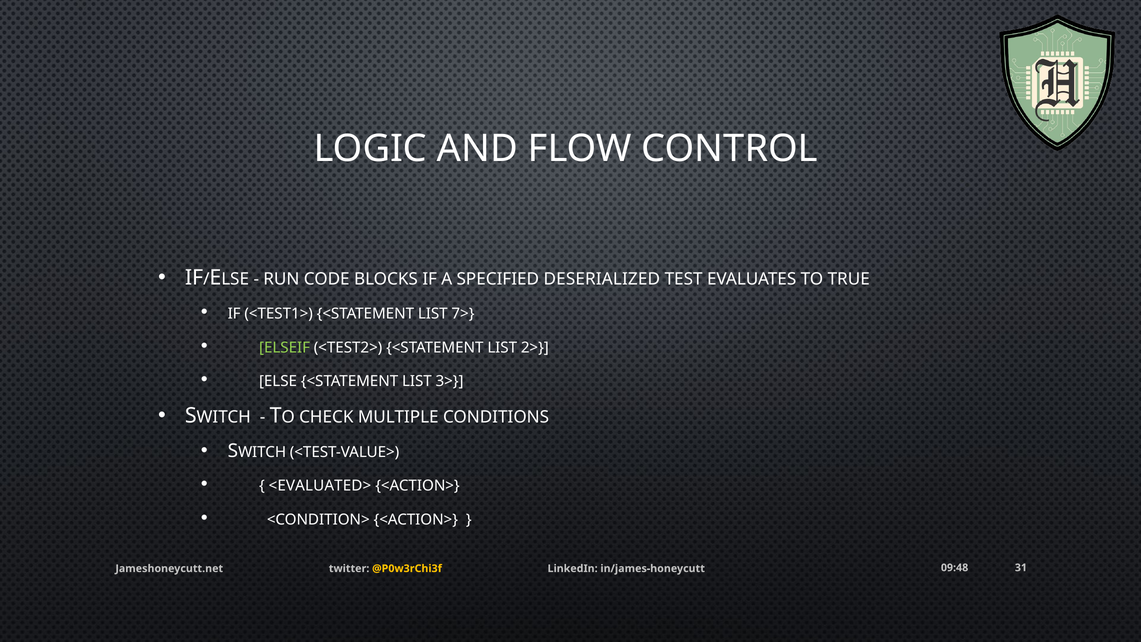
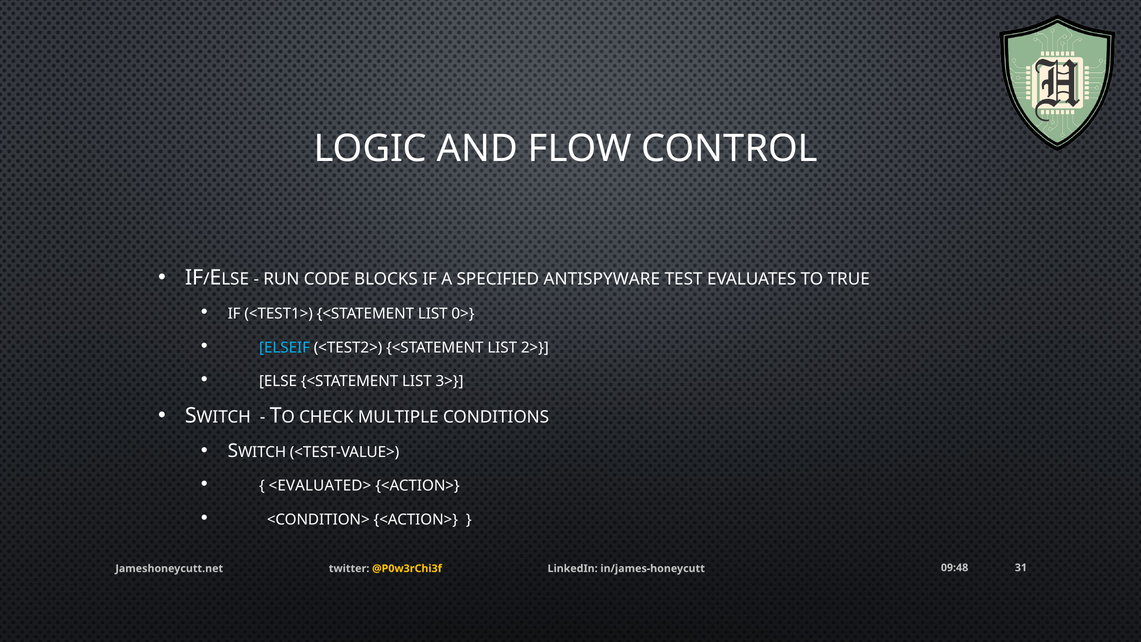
DESERIALIZED: DESERIALIZED -> ANTISPYWARE
7>: 7> -> 0>
ELSEIF colour: light green -> light blue
